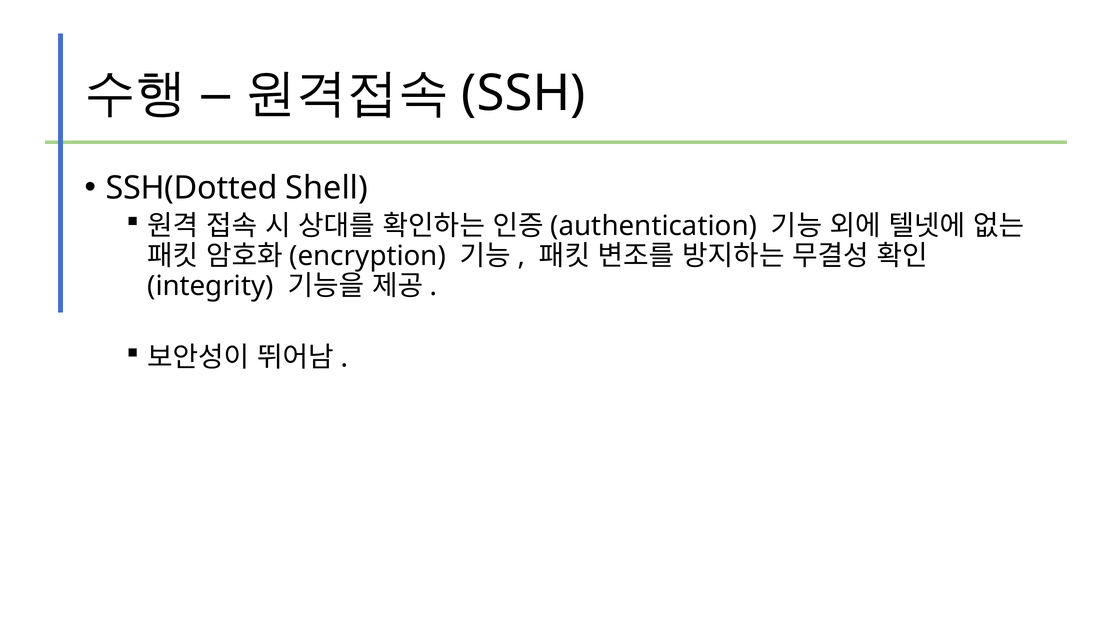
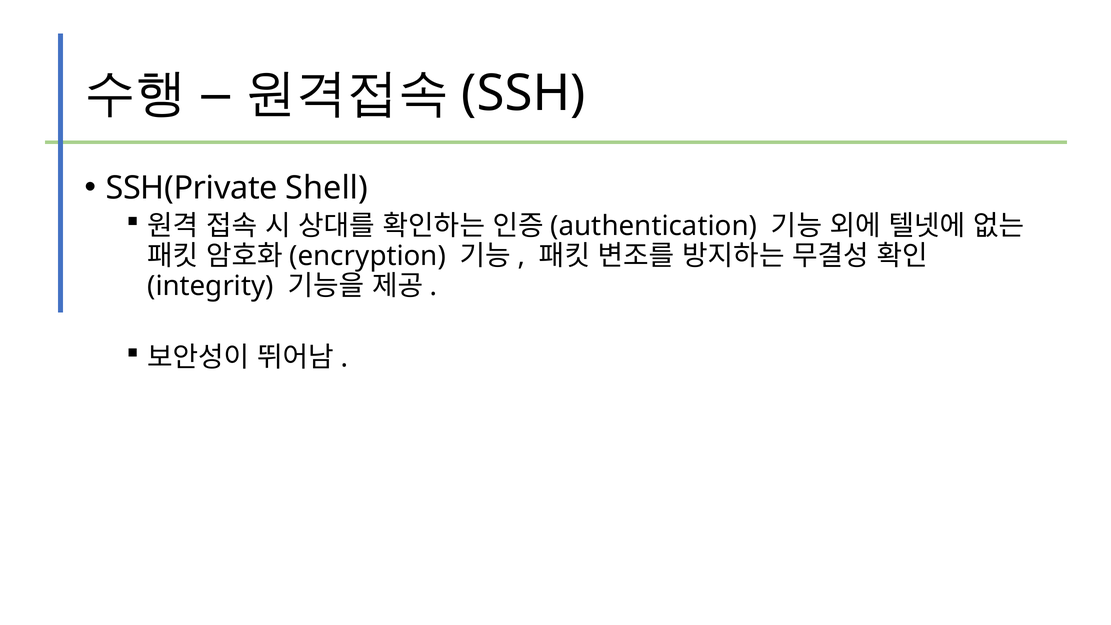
SSH(Dotted: SSH(Dotted -> SSH(Private
